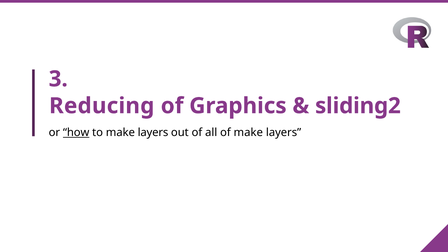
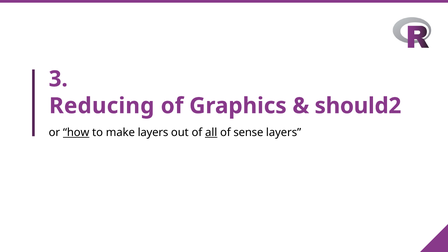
sliding2: sliding2 -> should2
all underline: none -> present
of make: make -> sense
